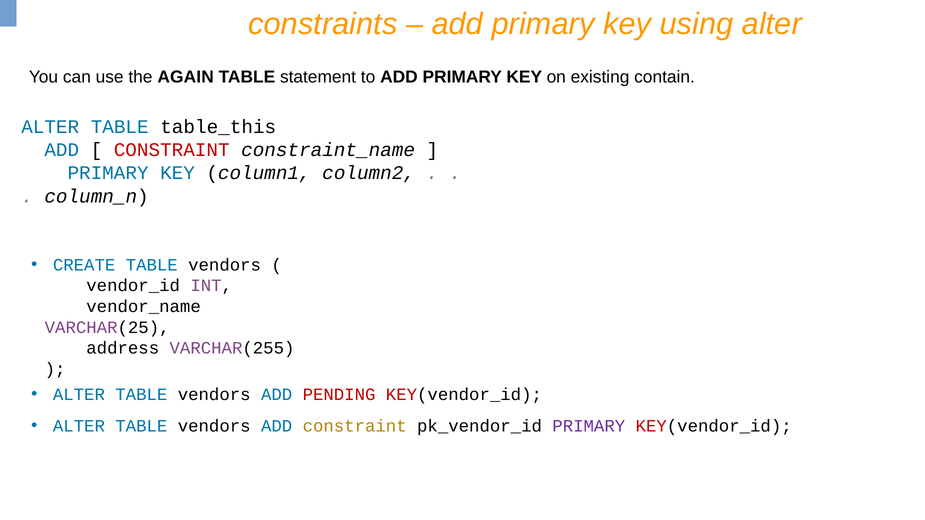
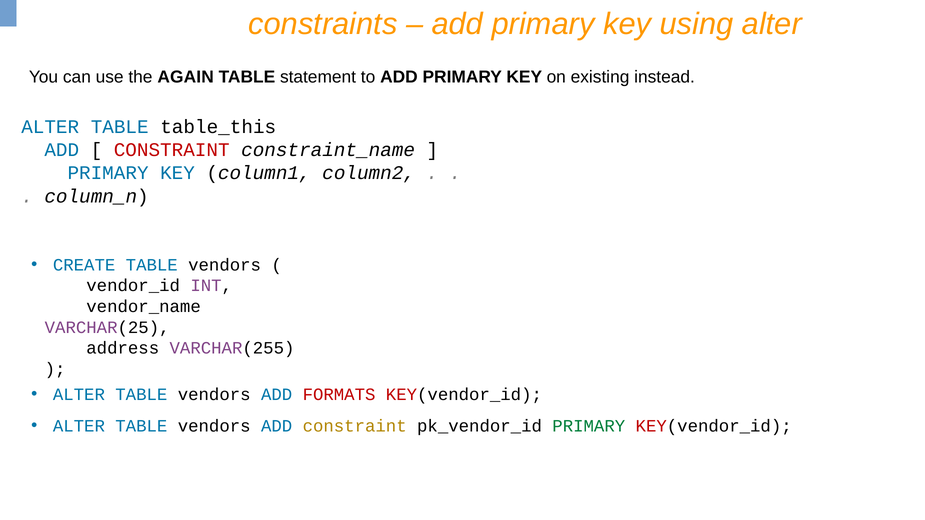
contain: contain -> instead
PENDING: PENDING -> FORMATS
PRIMARY at (589, 426) colour: purple -> green
